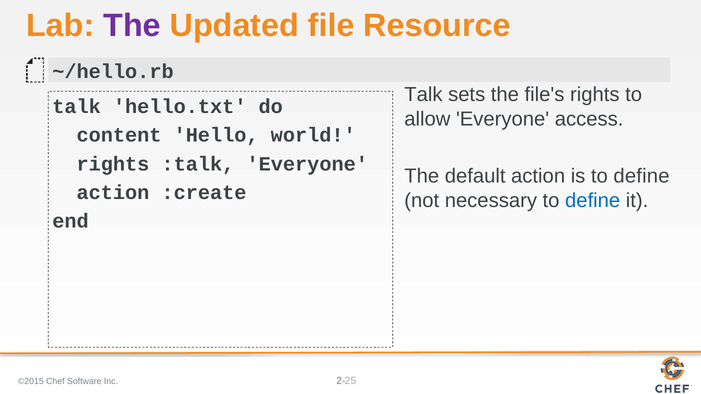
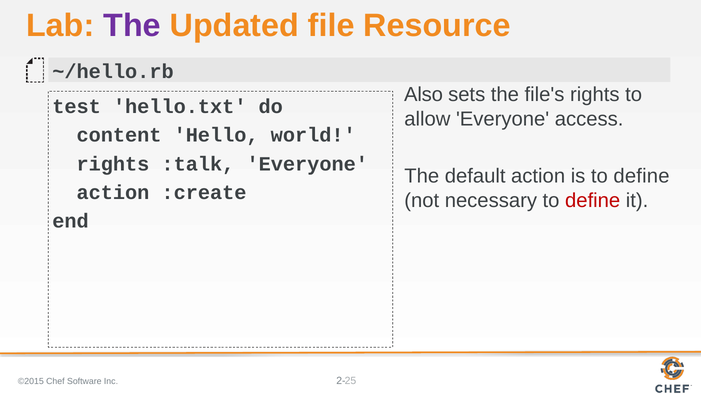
Talk at (423, 95): Talk -> Also
talk at (77, 107): talk -> test
define at (593, 201) colour: blue -> red
